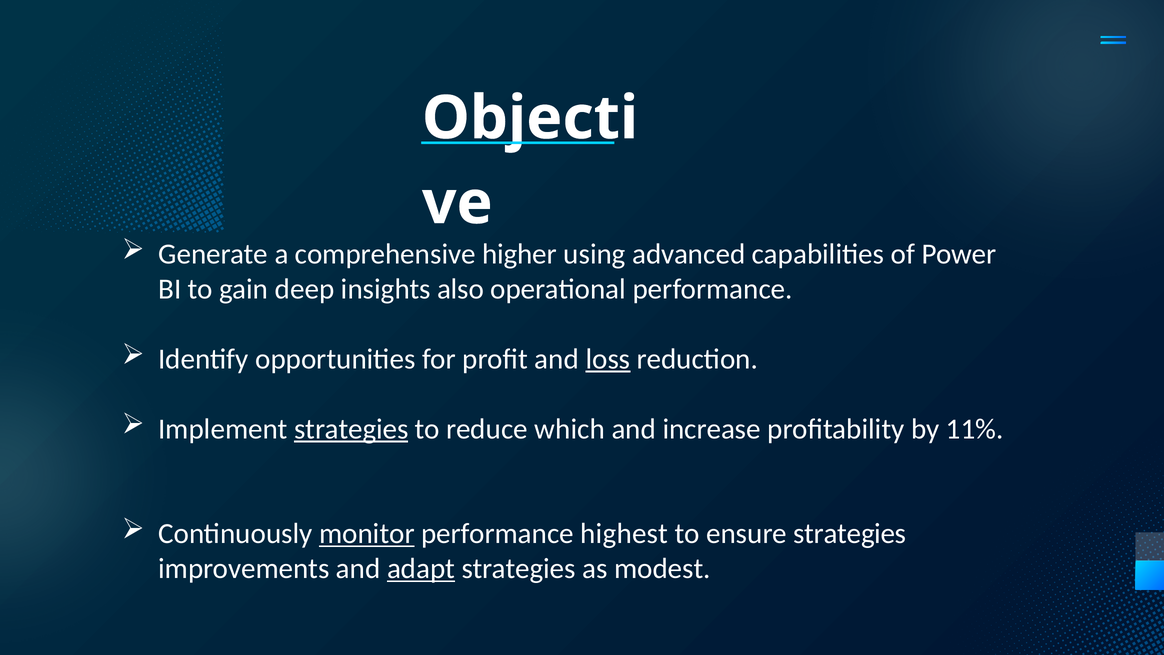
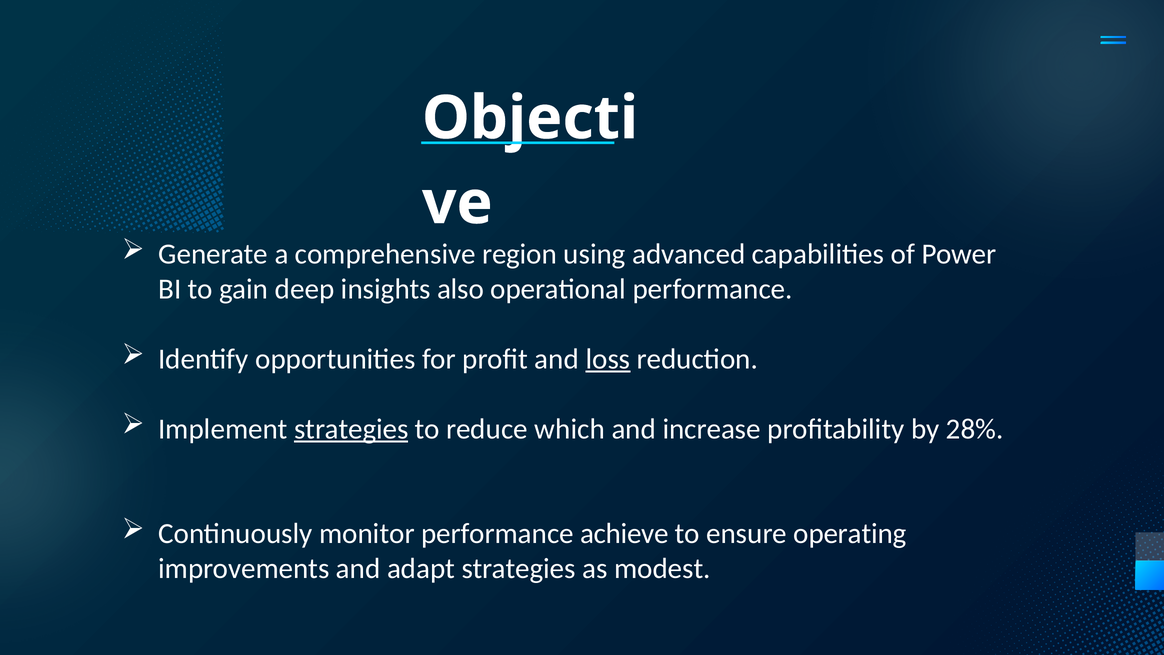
higher: higher -> region
11%: 11% -> 28%
monitor underline: present -> none
highest: highest -> achieve
ensure strategies: strategies -> operating
adapt underline: present -> none
